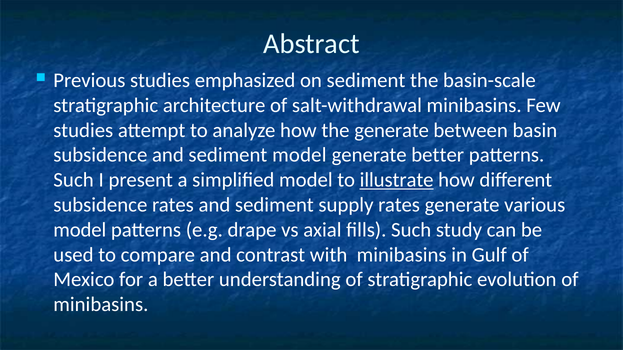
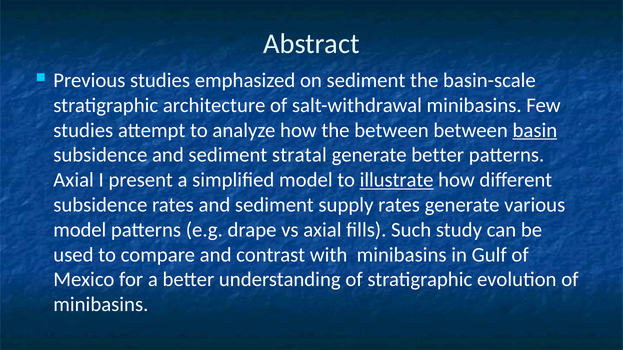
the generate: generate -> between
basin underline: none -> present
sediment model: model -> stratal
Such at (74, 180): Such -> Axial
